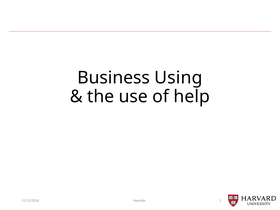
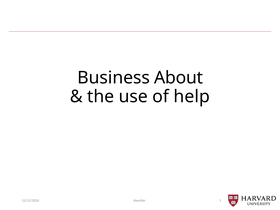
Using: Using -> About
